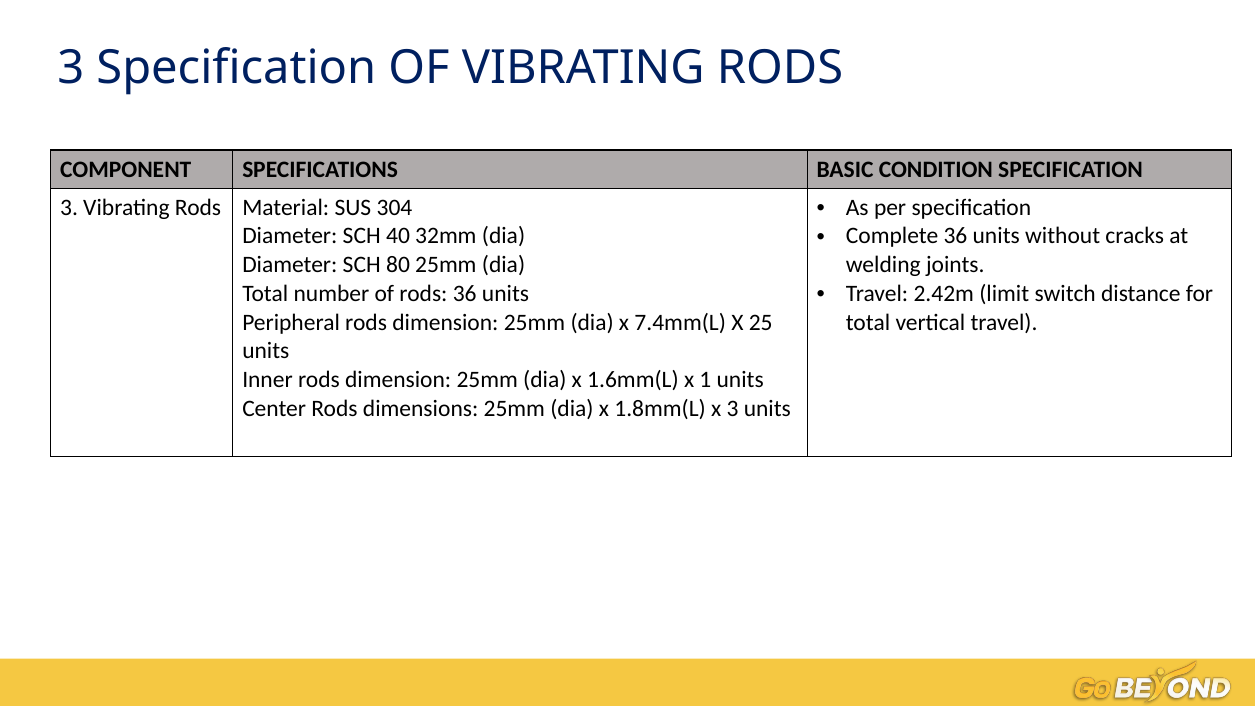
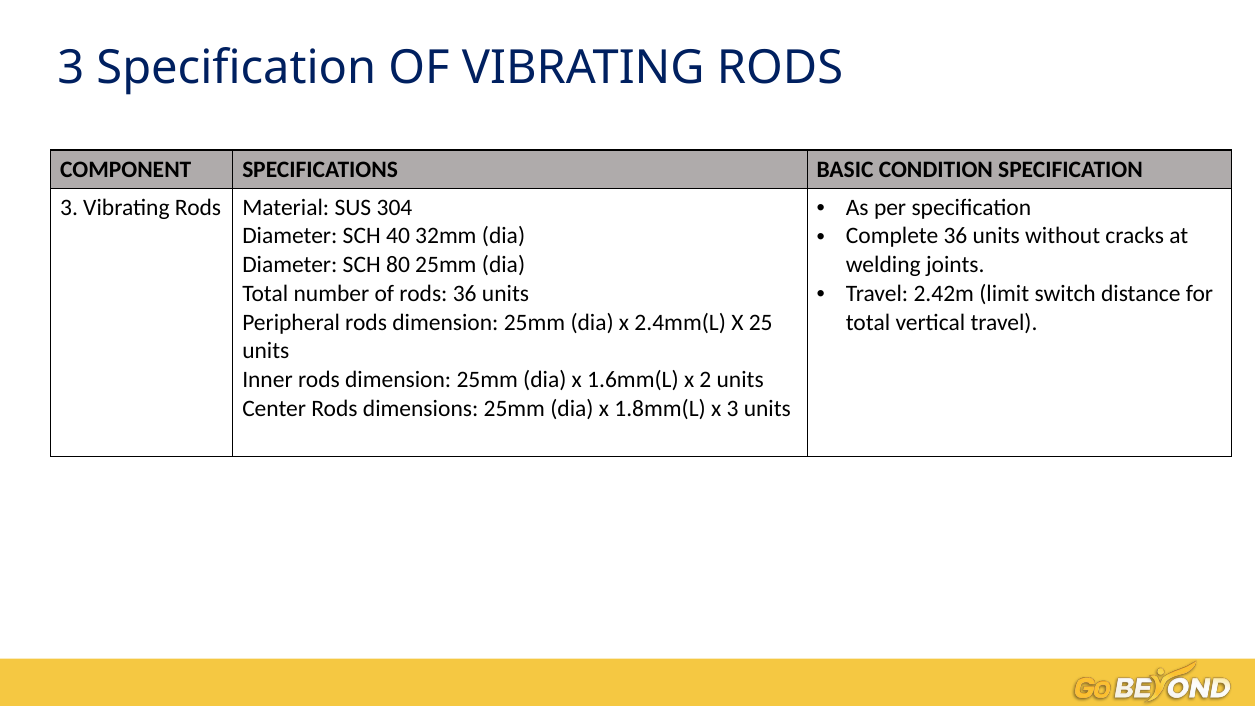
7.4mm(L: 7.4mm(L -> 2.4mm(L
1: 1 -> 2
